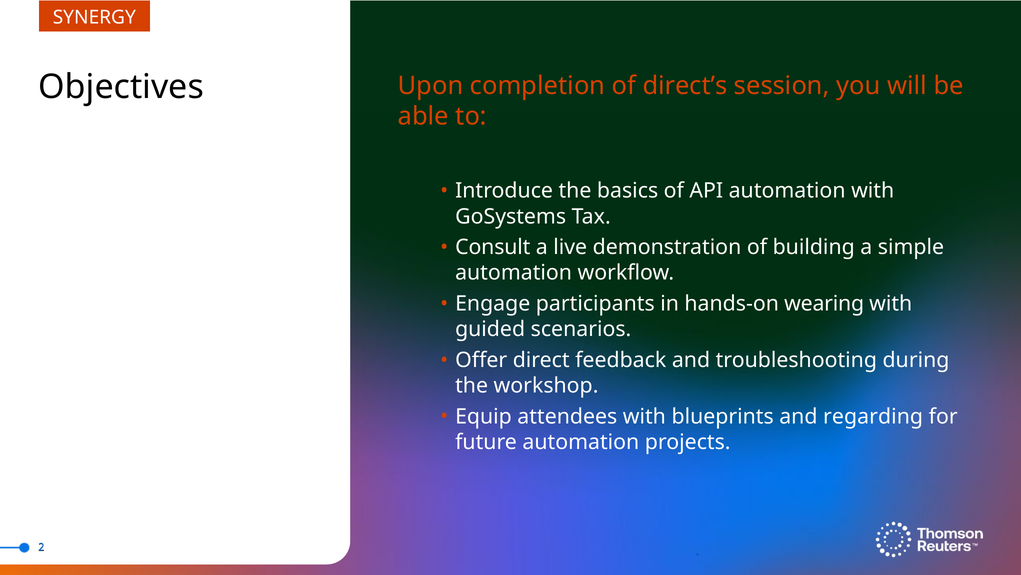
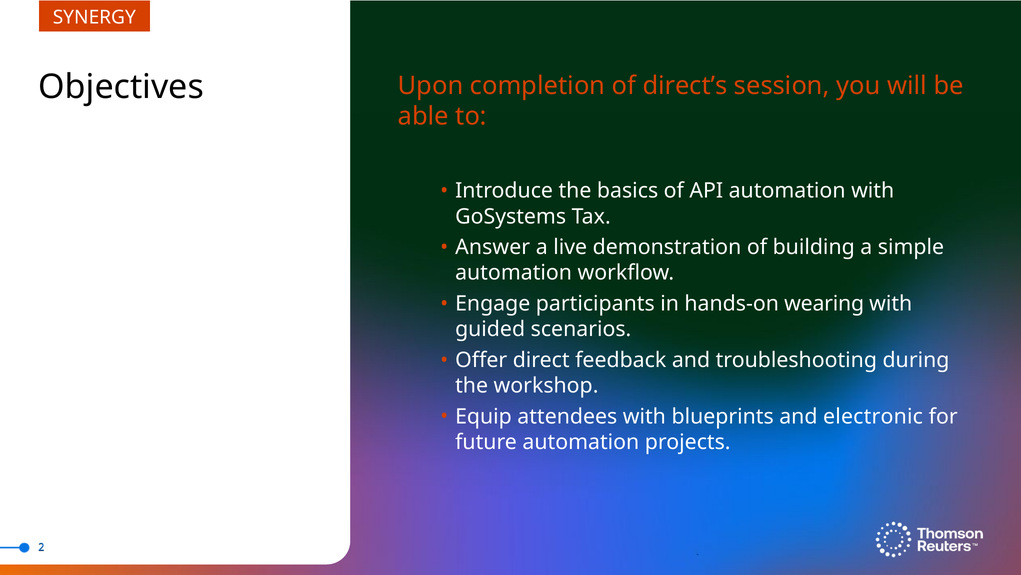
Consult: Consult -> Answer
regarding: regarding -> electronic
